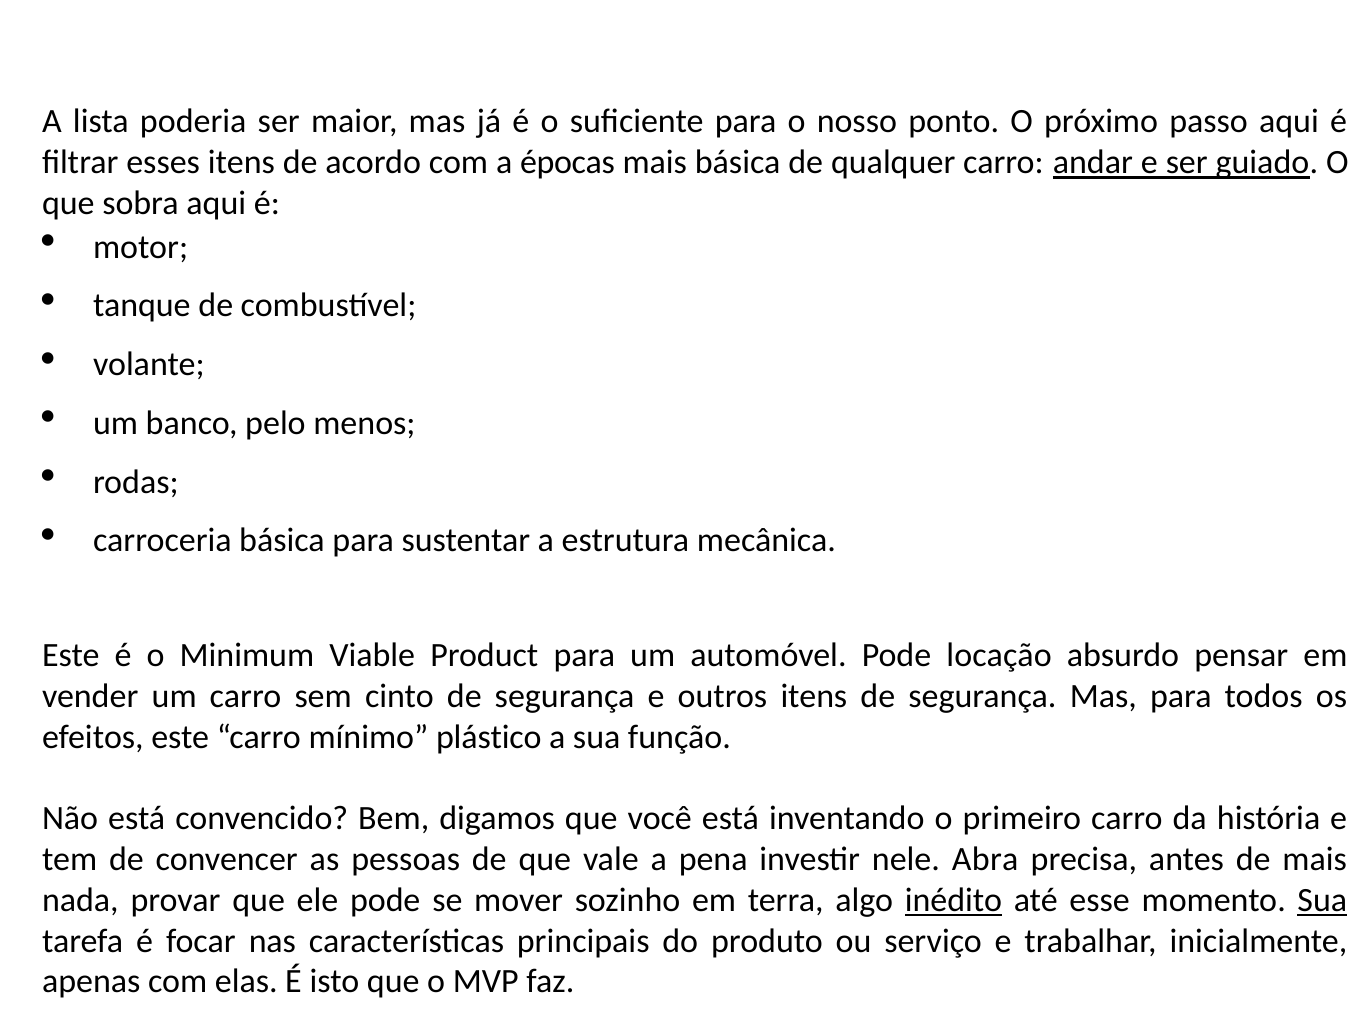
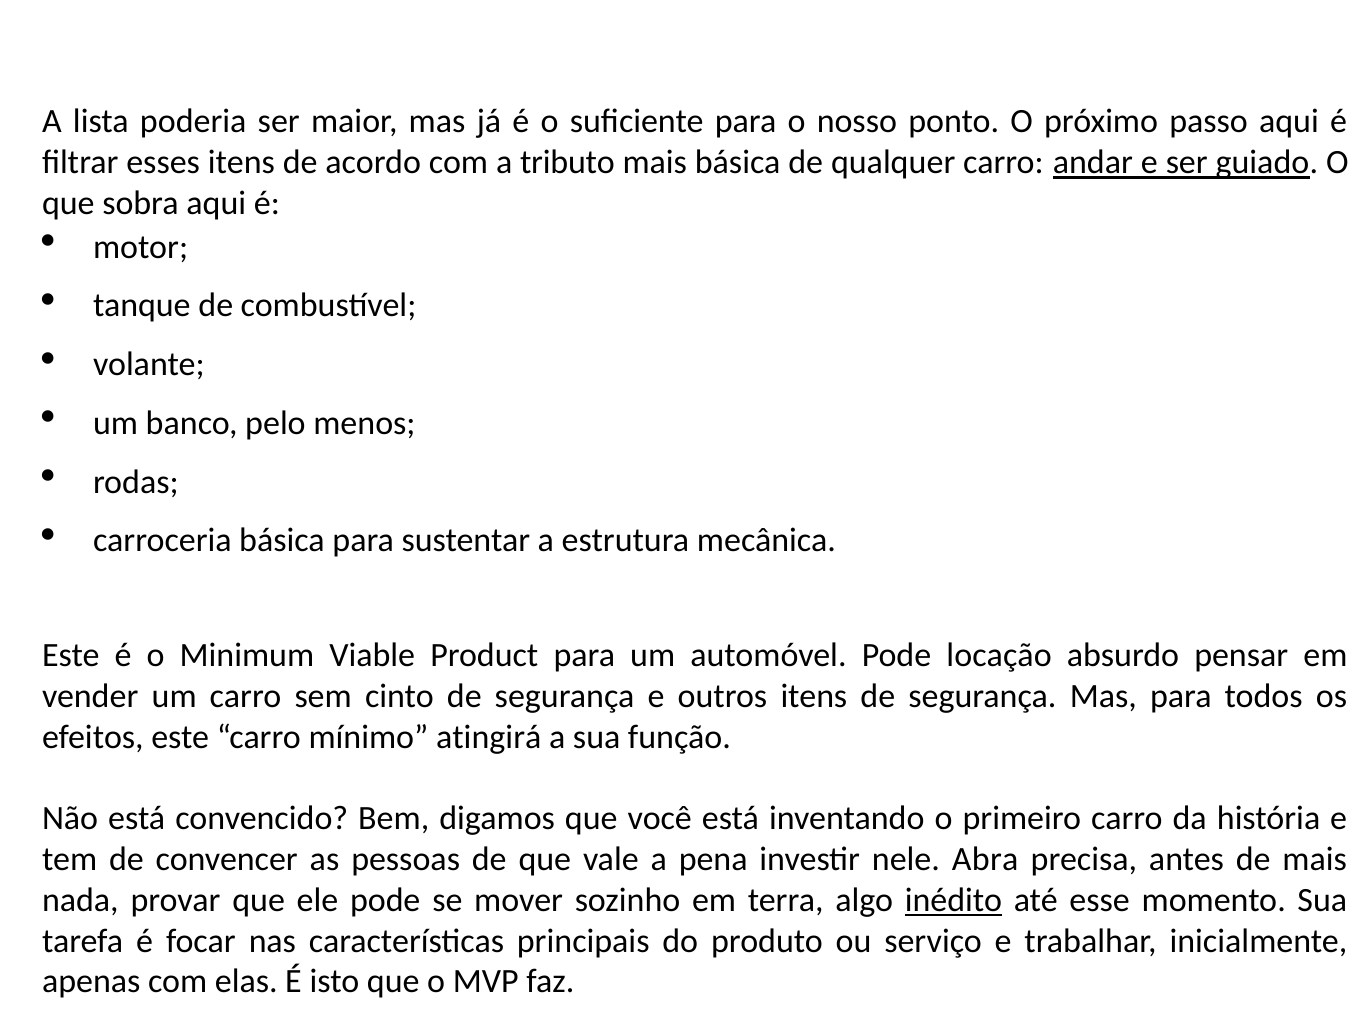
épocas: épocas -> tributo
plástico: plástico -> atingirá
Sua at (1322, 900) underline: present -> none
